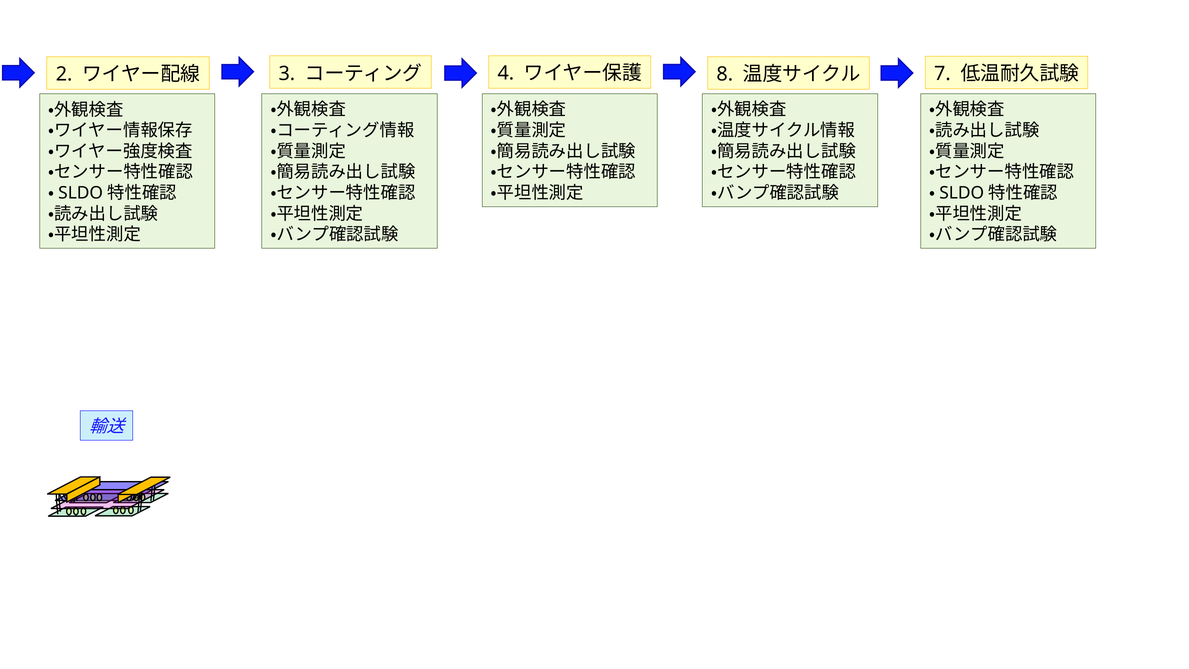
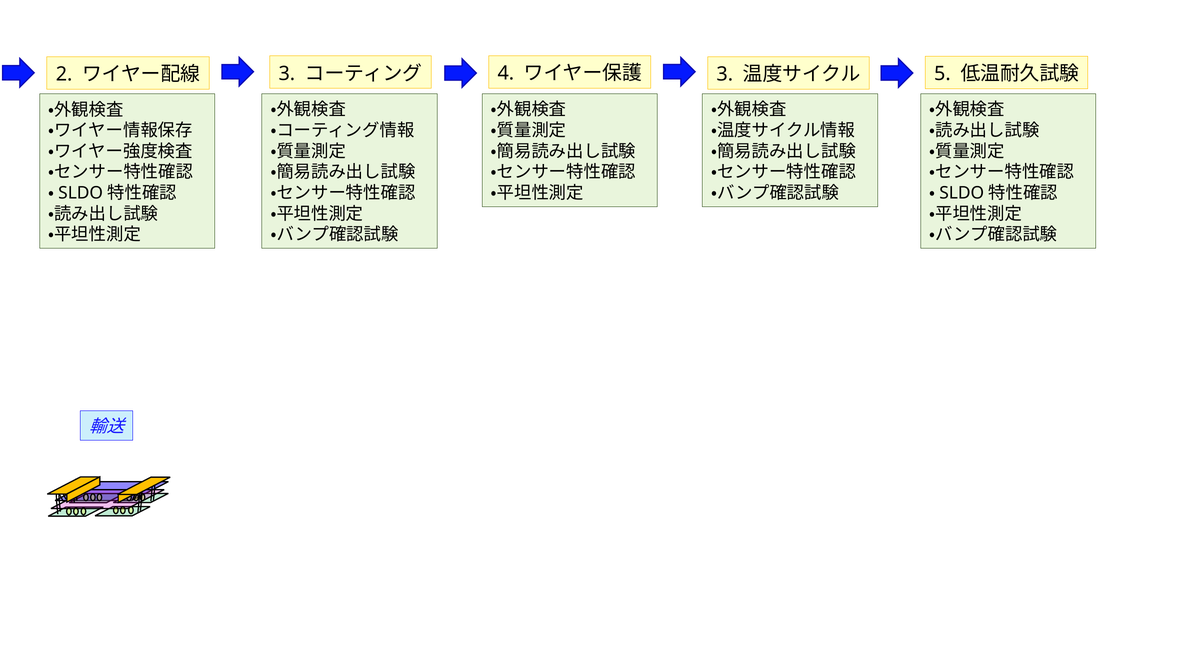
8 at (725, 74): 8 -> 3
7: 7 -> 5
